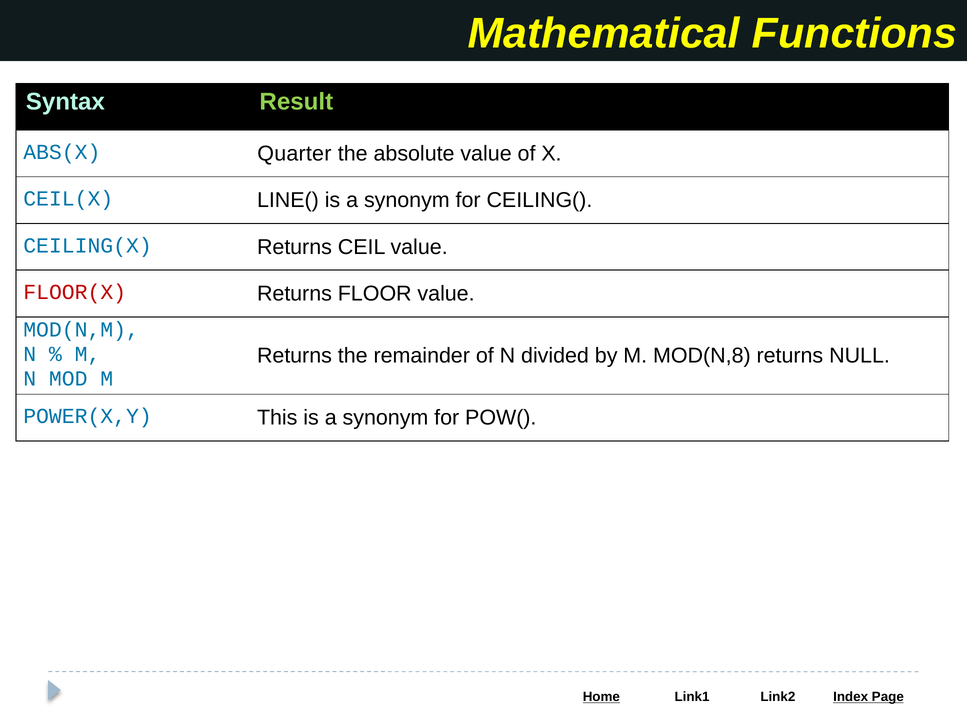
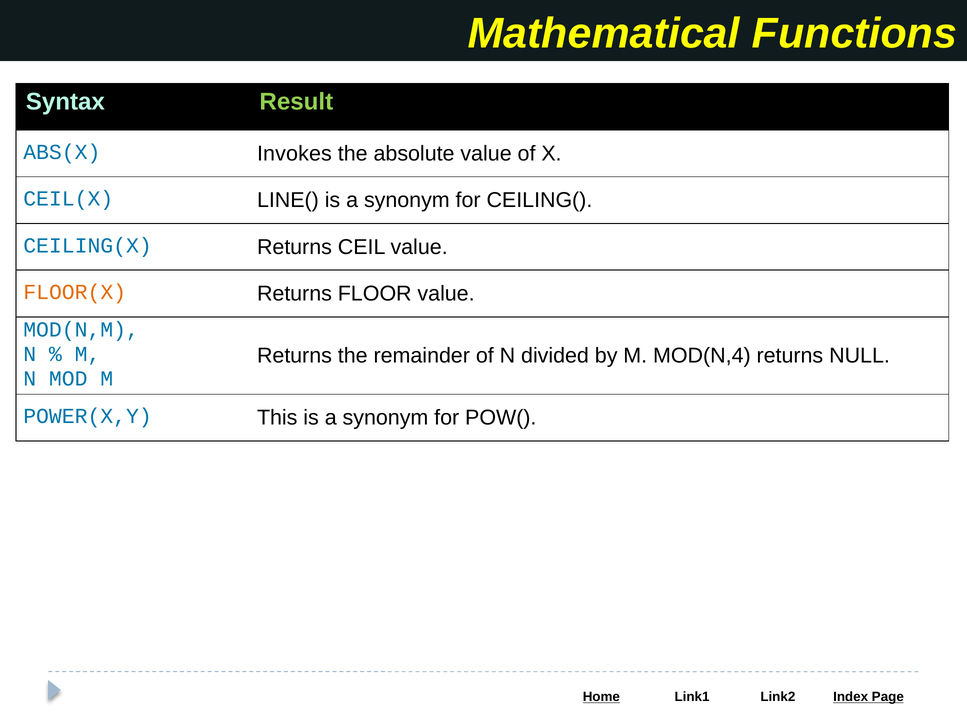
Quarter: Quarter -> Invokes
FLOOR(X colour: red -> orange
MOD(N,8: MOD(N,8 -> MOD(N,4
